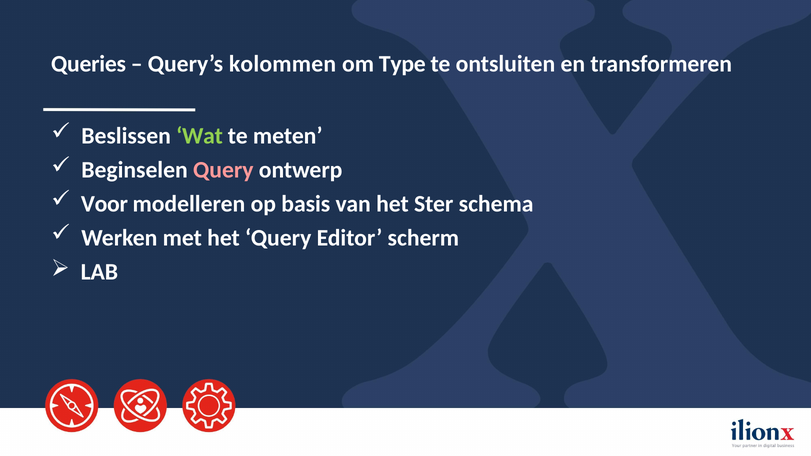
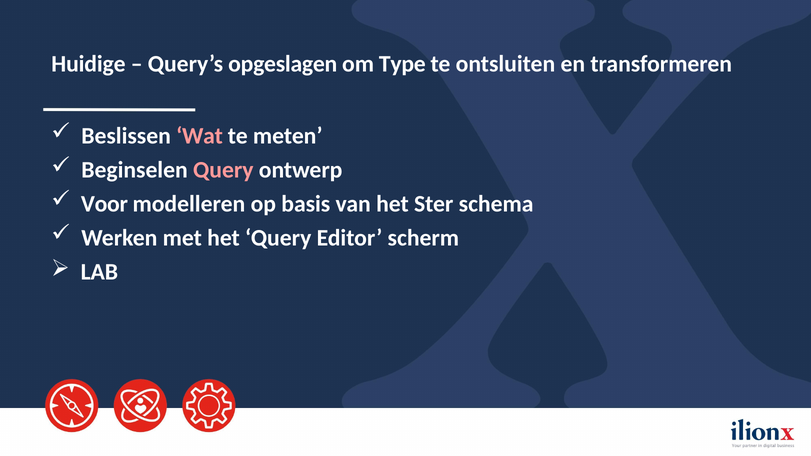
Queries: Queries -> Huidige
kolommen: kolommen -> opgeslagen
Wat colour: light green -> pink
